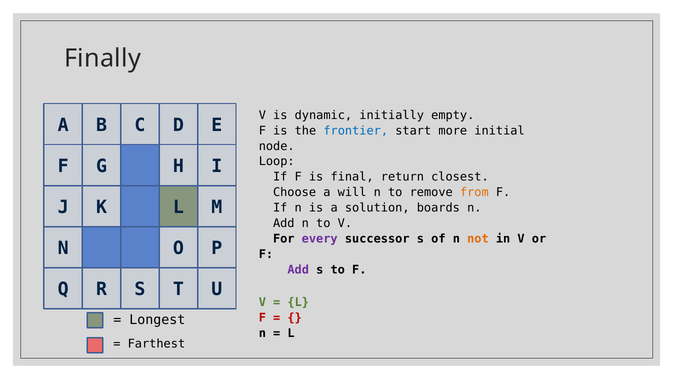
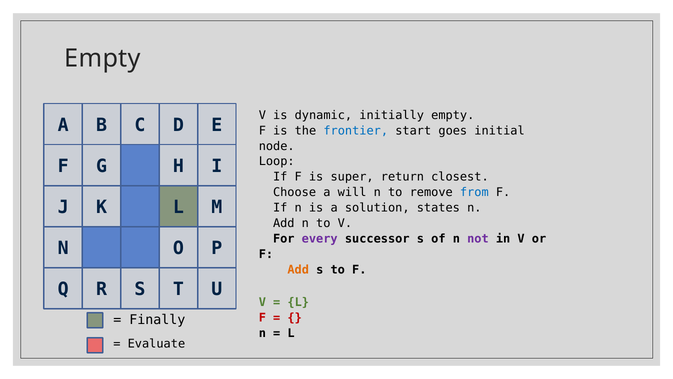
Finally at (102, 58): Finally -> Empty
more: more -> goes
final: final -> super
from colour: orange -> blue
boards: boards -> states
not colour: orange -> purple
Add at (298, 269) colour: purple -> orange
Longest: Longest -> Finally
Farthest: Farthest -> Evaluate
